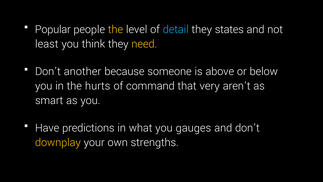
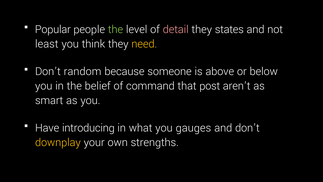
the at (116, 29) colour: yellow -> light green
detail colour: light blue -> pink
another: another -> random
hurts: hurts -> belief
very: very -> post
predictions: predictions -> introducing
